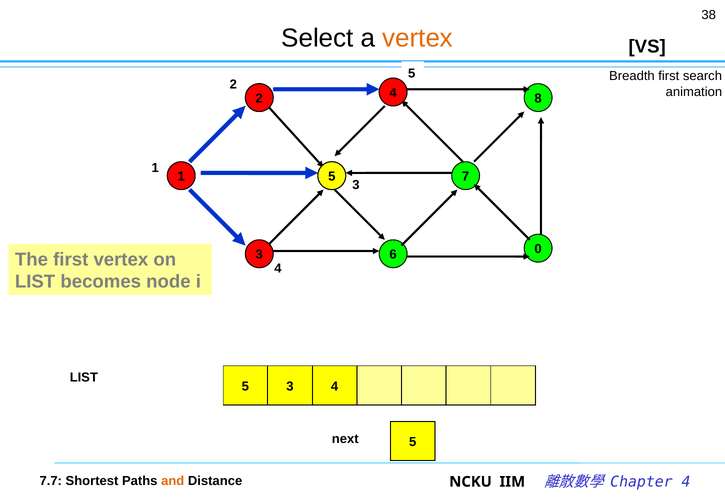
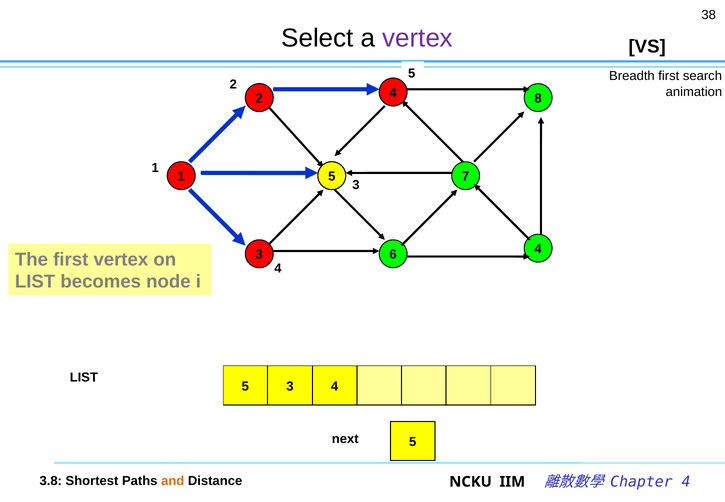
vertex at (418, 38) colour: orange -> purple
6 0: 0 -> 4
7.7: 7.7 -> 3.8
